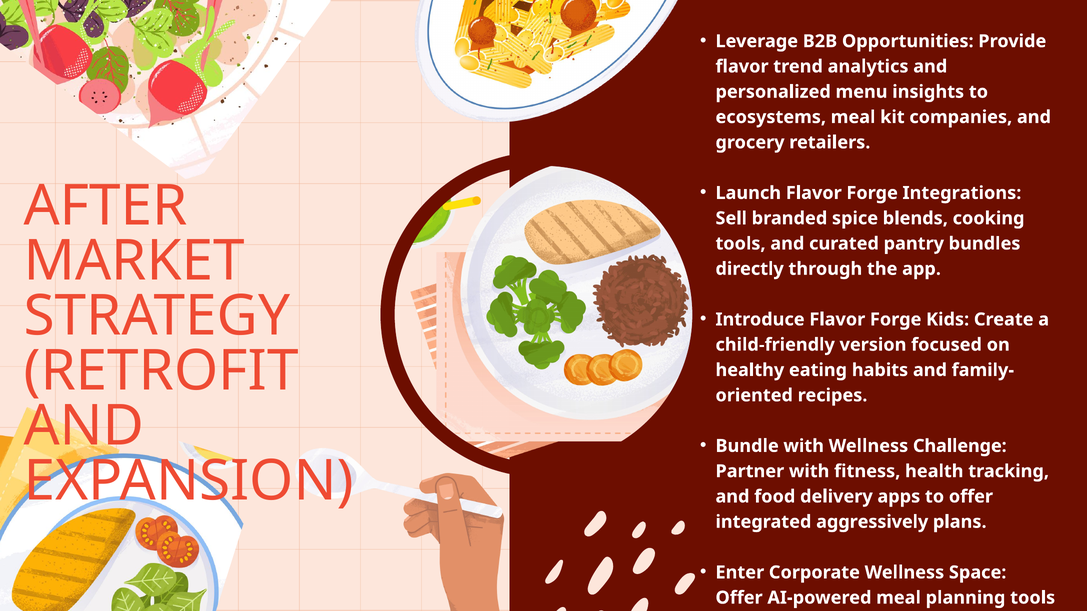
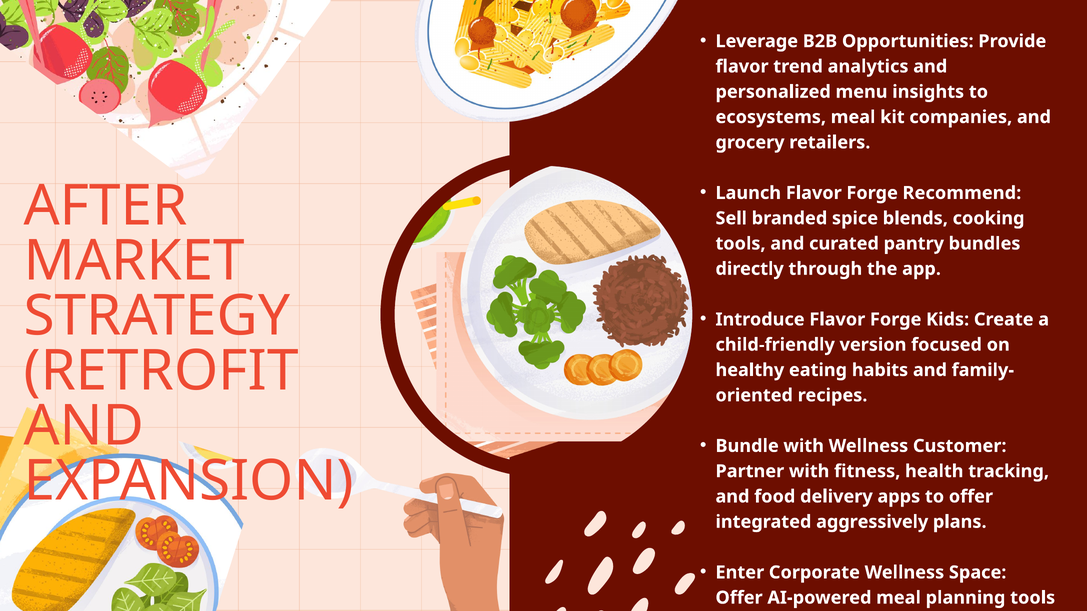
Integrations: Integrations -> Recommend
Challenge: Challenge -> Customer
